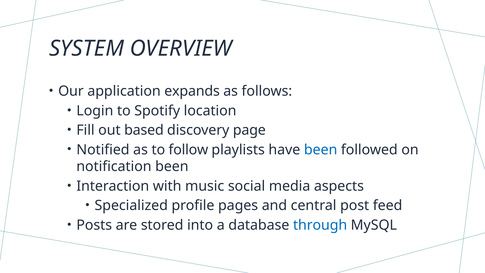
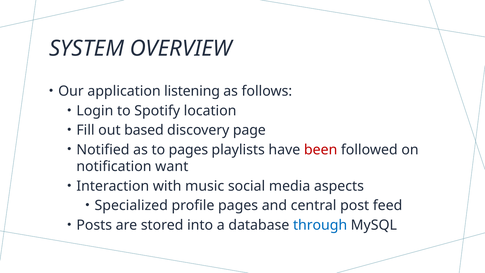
expands: expands -> listening
to follow: follow -> pages
been at (321, 150) colour: blue -> red
notification been: been -> want
